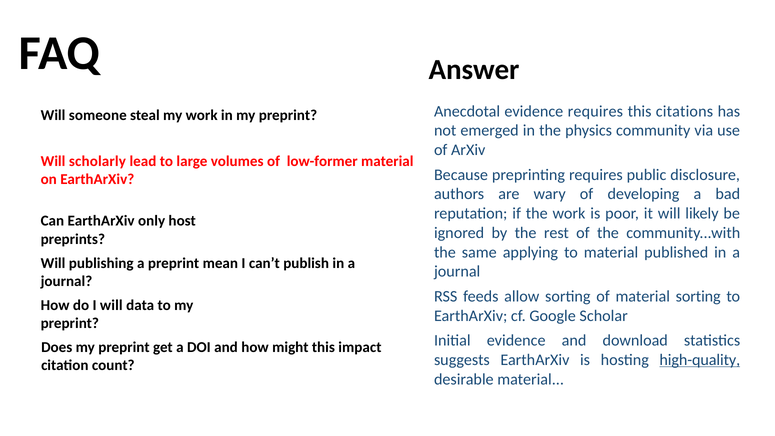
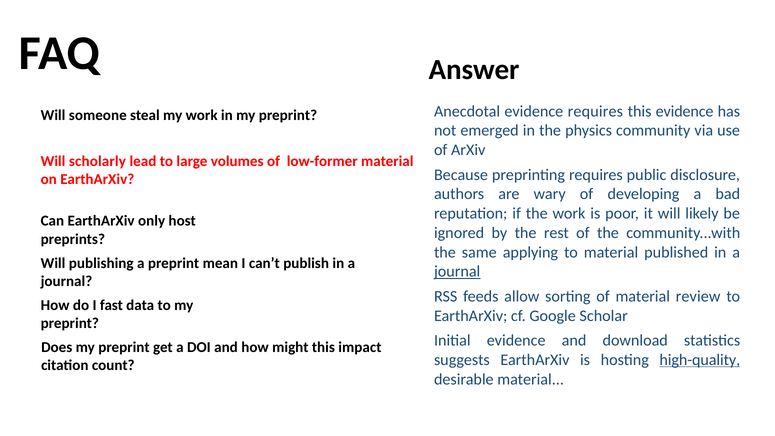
this citations: citations -> evidence
journal at (457, 272) underline: none -> present
material sorting: sorting -> review
I will: will -> fast
